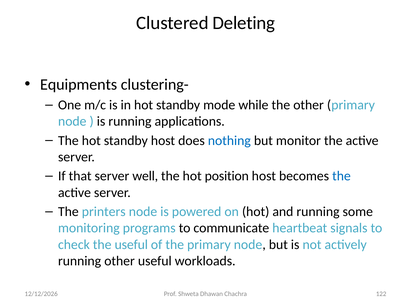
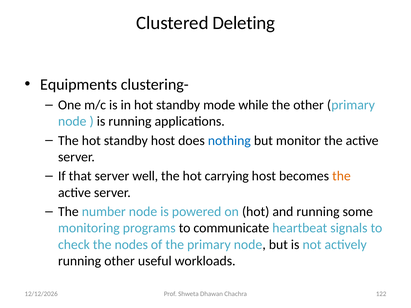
position: position -> carrying
the at (341, 176) colour: blue -> orange
printers: printers -> number
the useful: useful -> nodes
